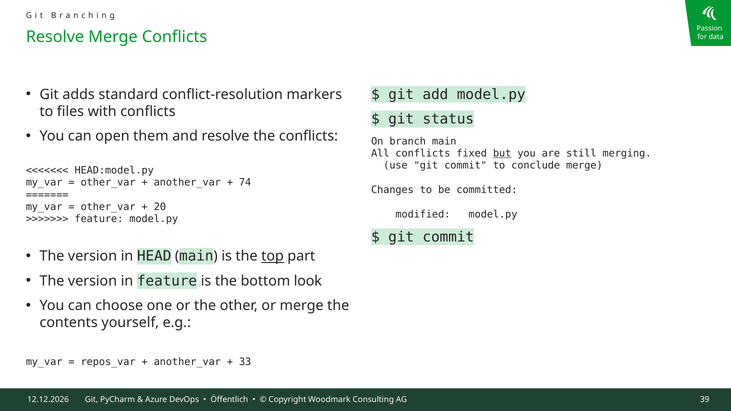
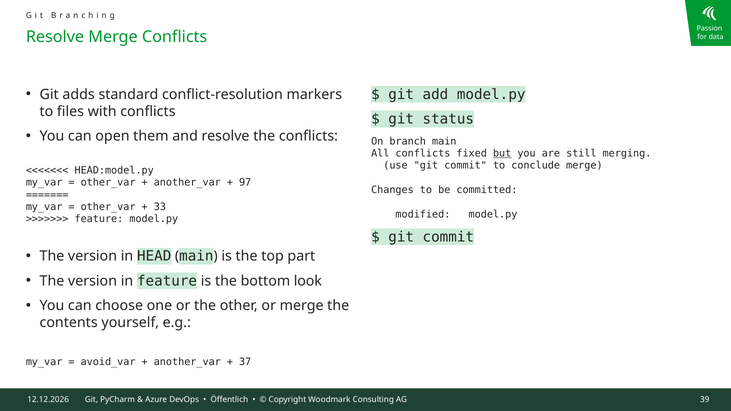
74: 74 -> 97
20: 20 -> 33
top underline: present -> none
repos_var: repos_var -> avoid_var
33: 33 -> 37
